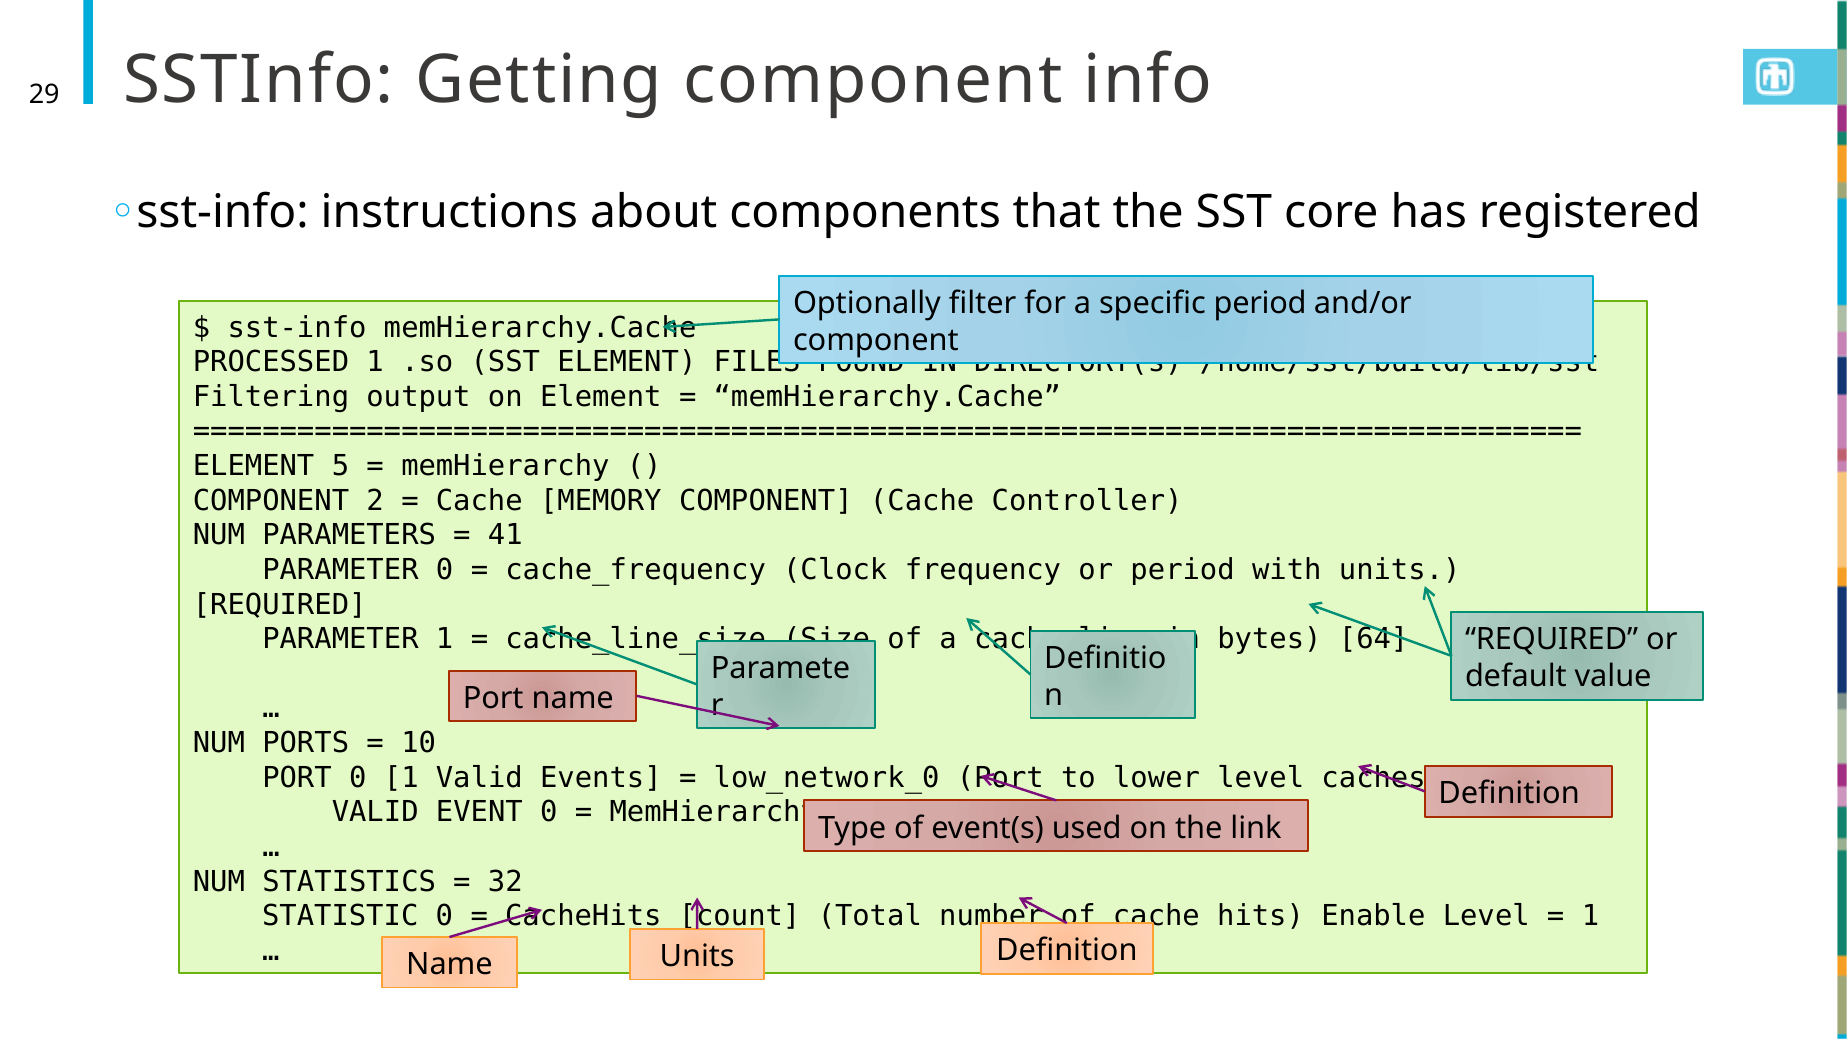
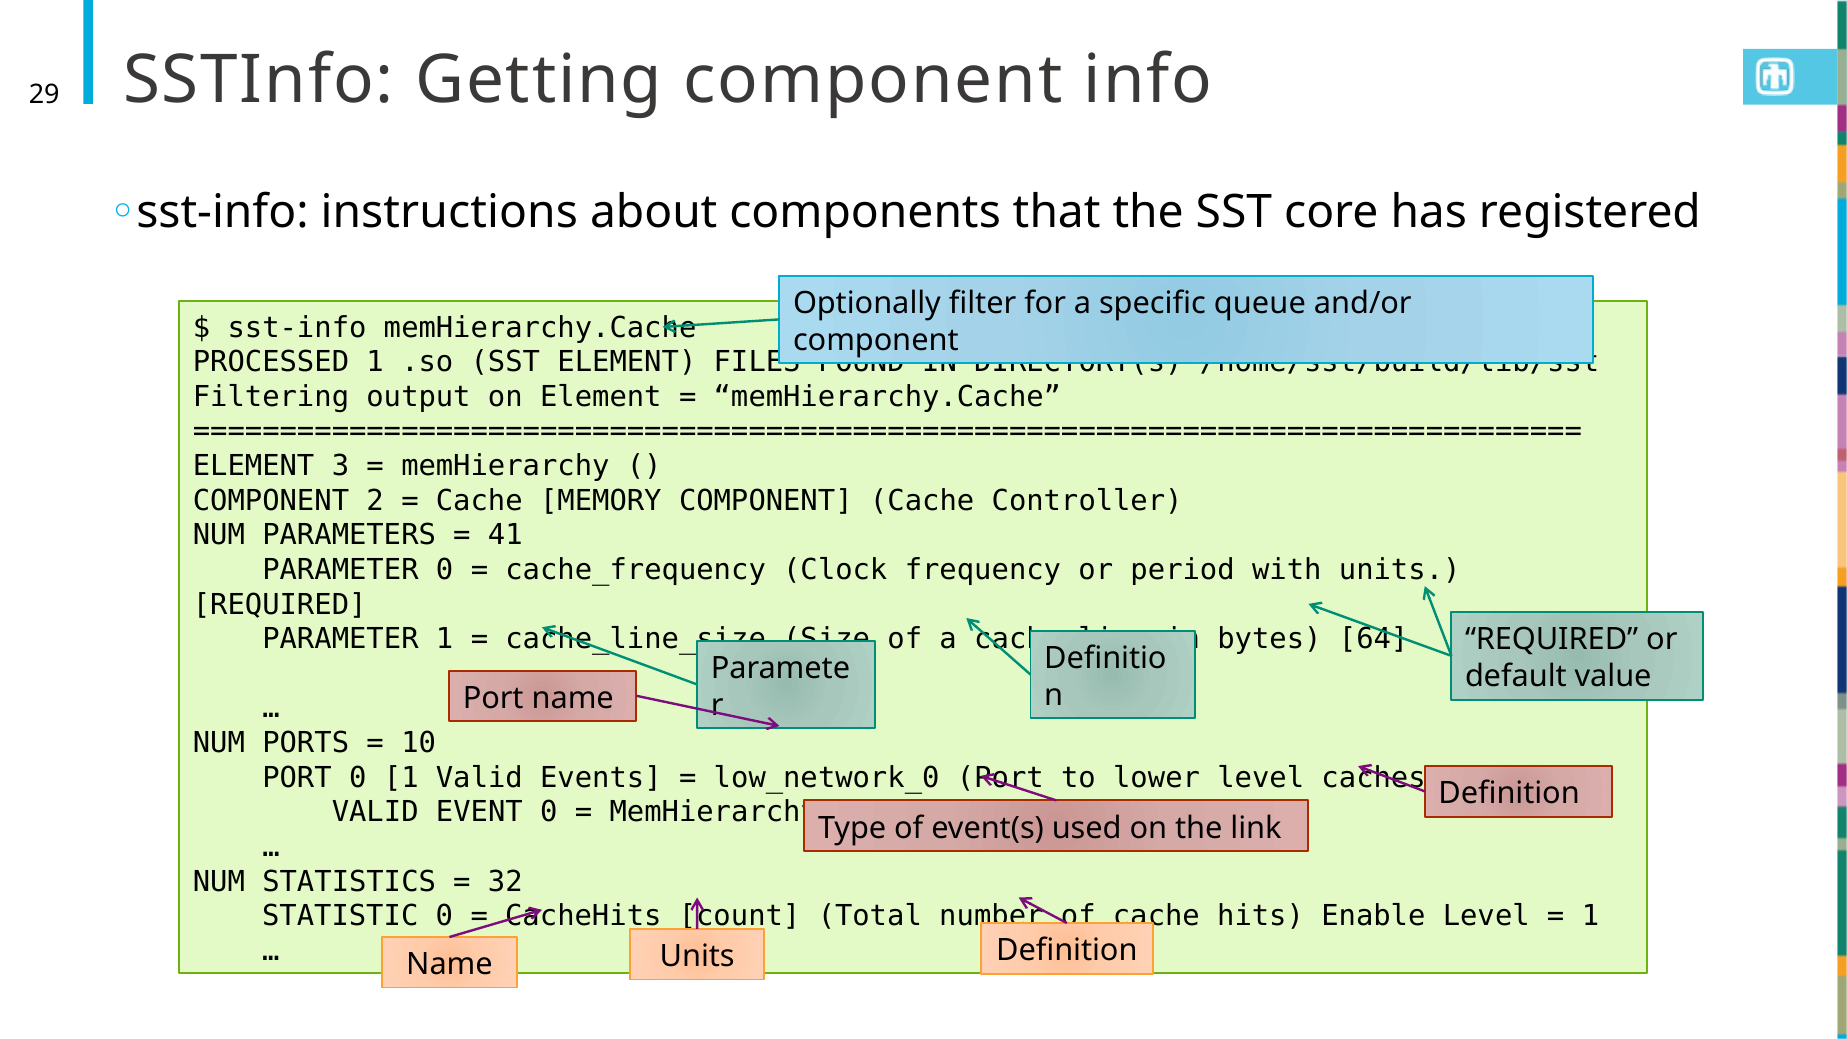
specific period: period -> queue
5: 5 -> 3
